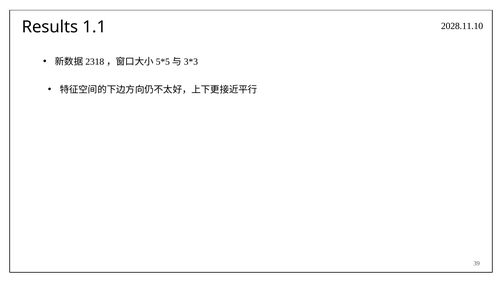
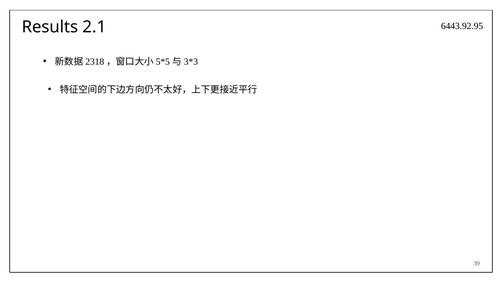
2028.11.10: 2028.11.10 -> 6443.92.95
1.1: 1.1 -> 2.1
